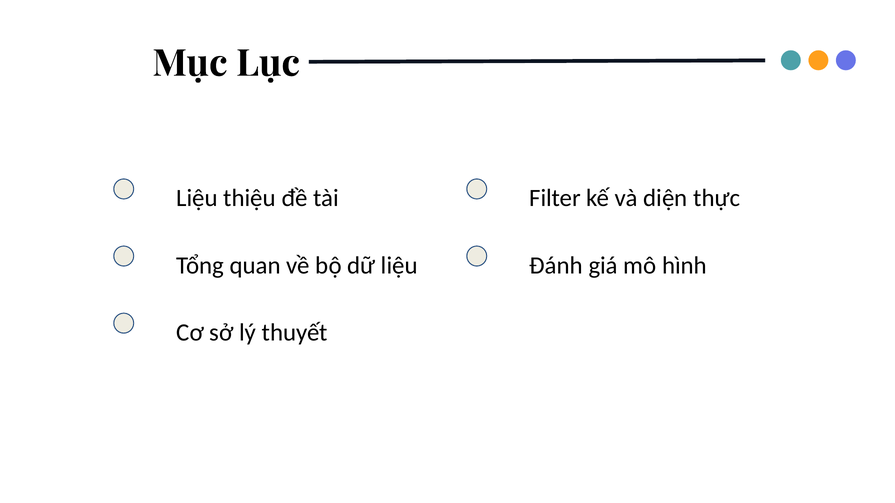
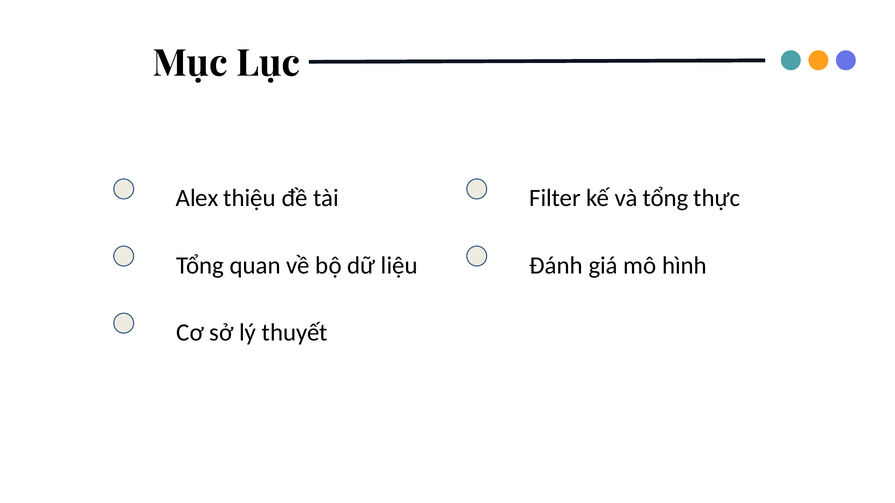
Liệu at (197, 198): Liệu -> Alex
và diện: diện -> tổng
